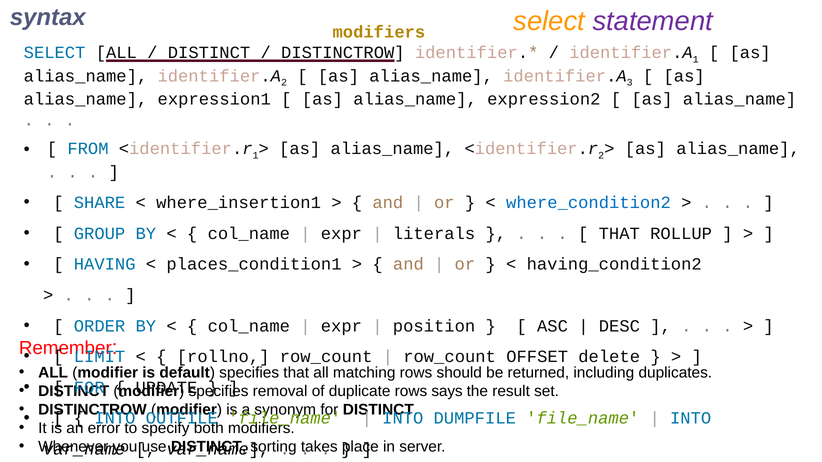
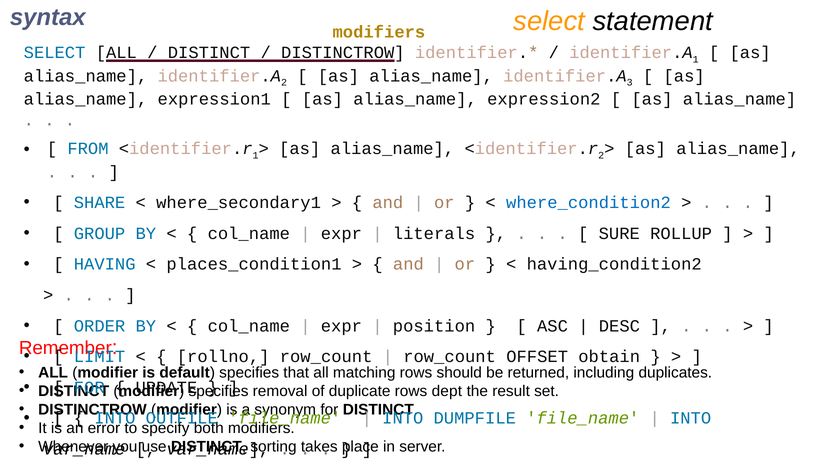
statement colour: purple -> black
where_insertion1: where_insertion1 -> where_secondary1
THAT at (619, 234): THAT -> SURE
delete: delete -> obtain
says: says -> dept
